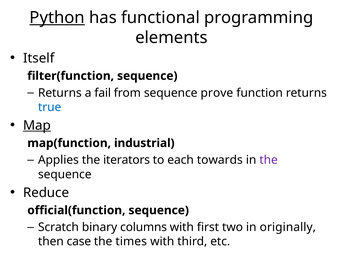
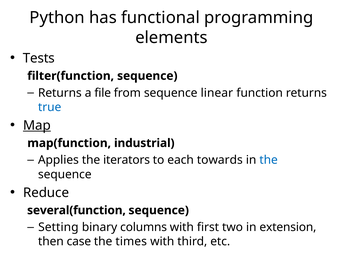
Python underline: present -> none
Itself: Itself -> Tests
fail: fail -> file
prove: prove -> linear
the at (269, 160) colour: purple -> blue
official(function: official(function -> several(function
Scratch: Scratch -> Setting
originally: originally -> extension
